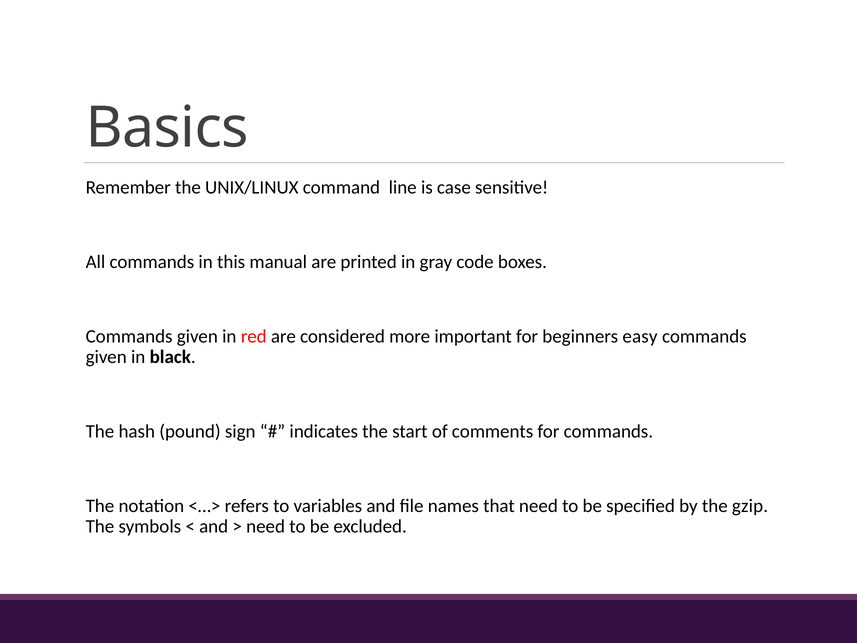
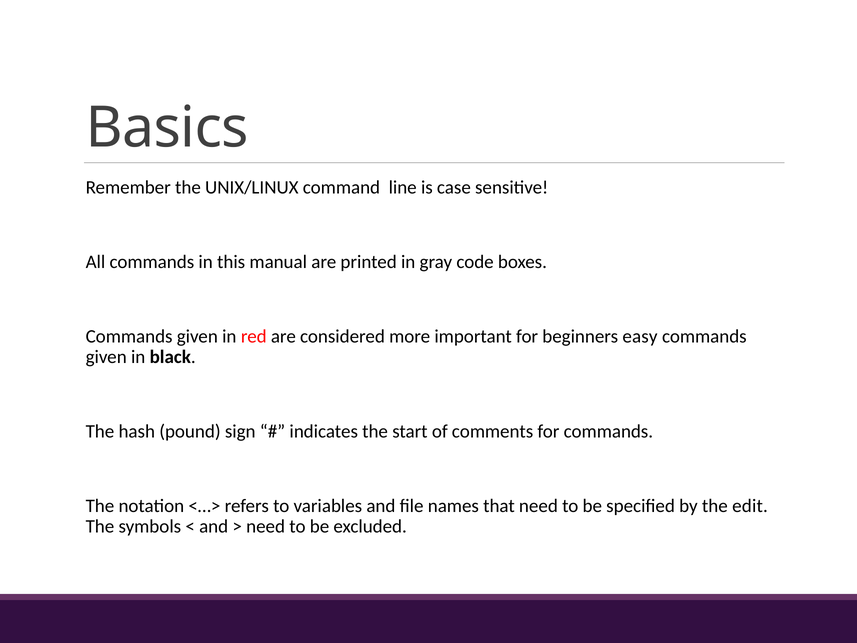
gzip: gzip -> edit
